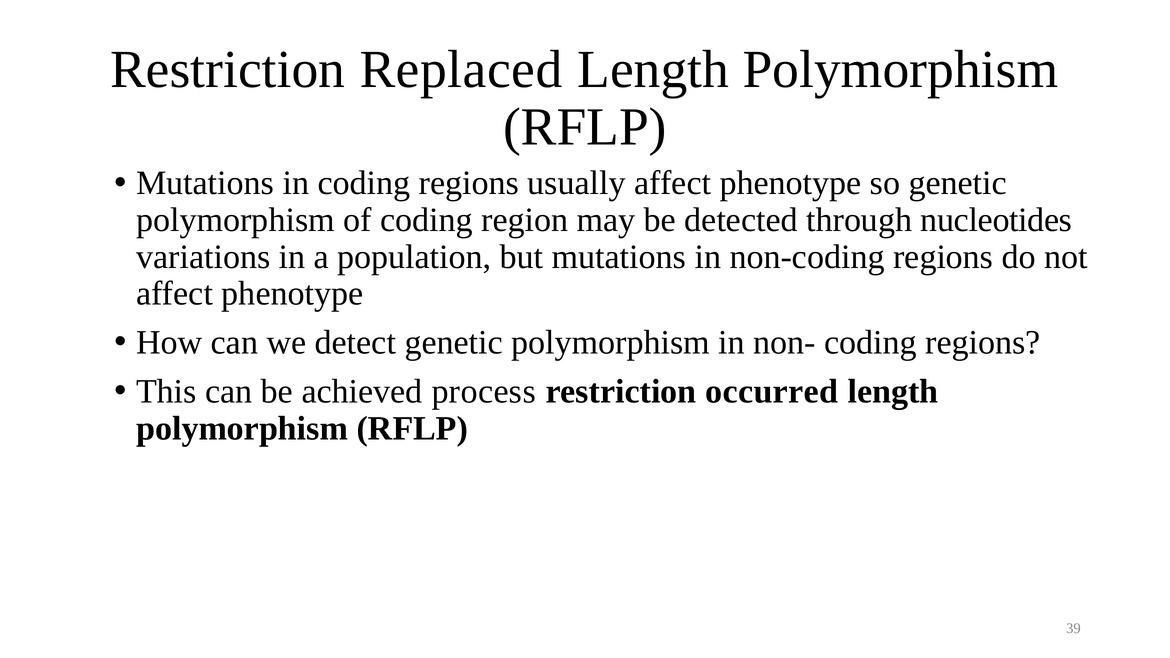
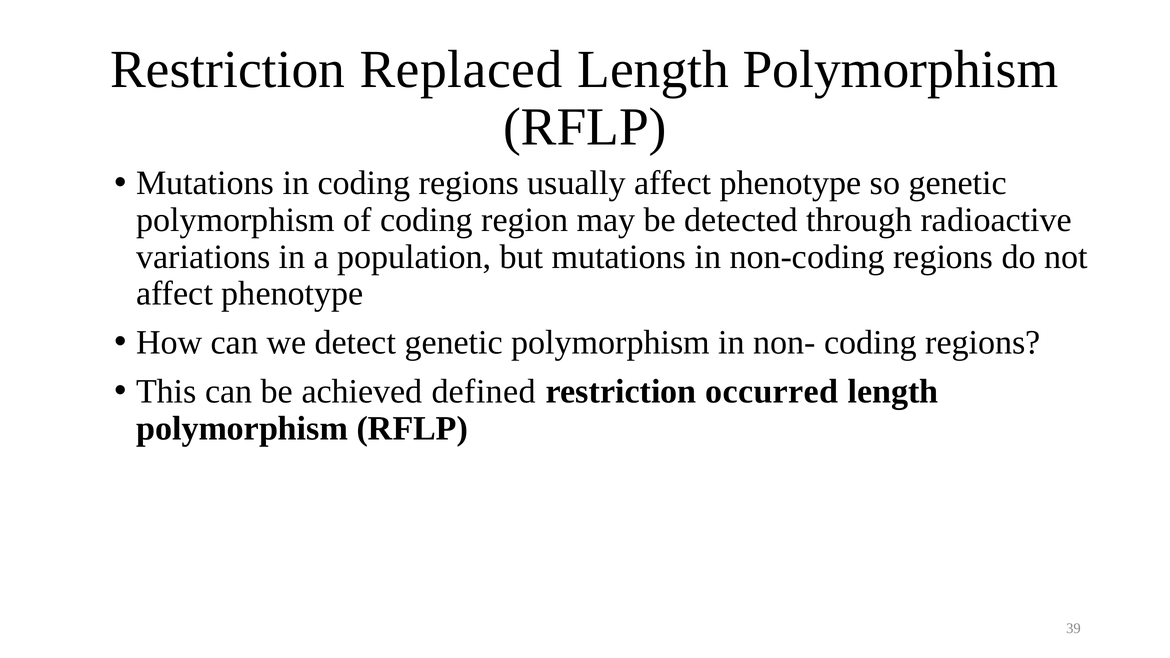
nucleotides: nucleotides -> radioactive
process: process -> defined
